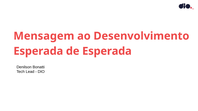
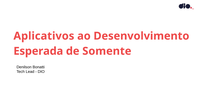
Mensagem: Mensagem -> Aplicativos
de Esperada: Esperada -> Somente
